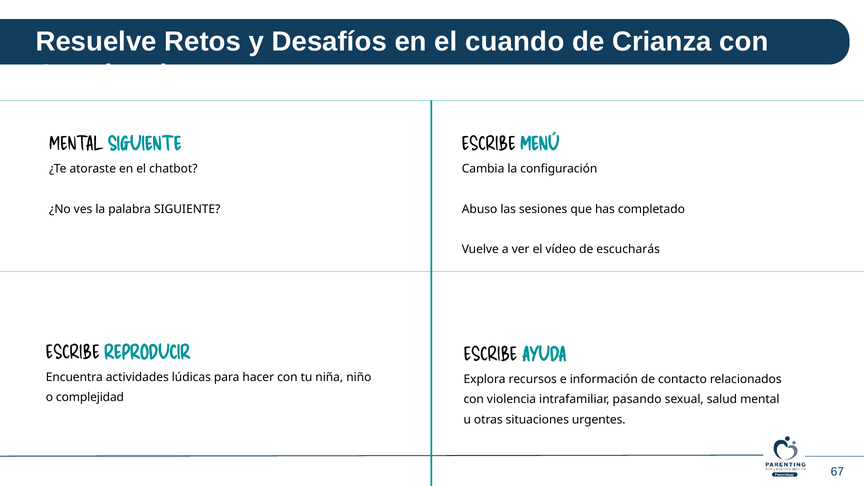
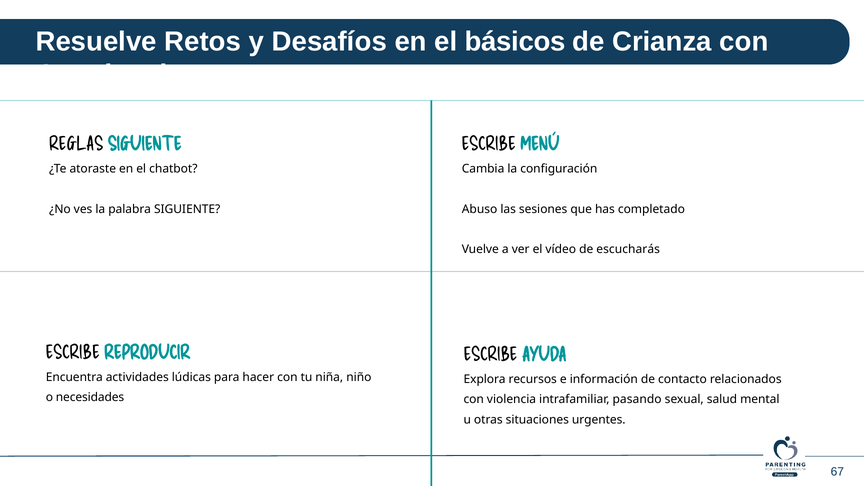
cuando: cuando -> básicos
MENTAL at (76, 144): MENTAL -> REGLAS
complejidad: complejidad -> necesidades
